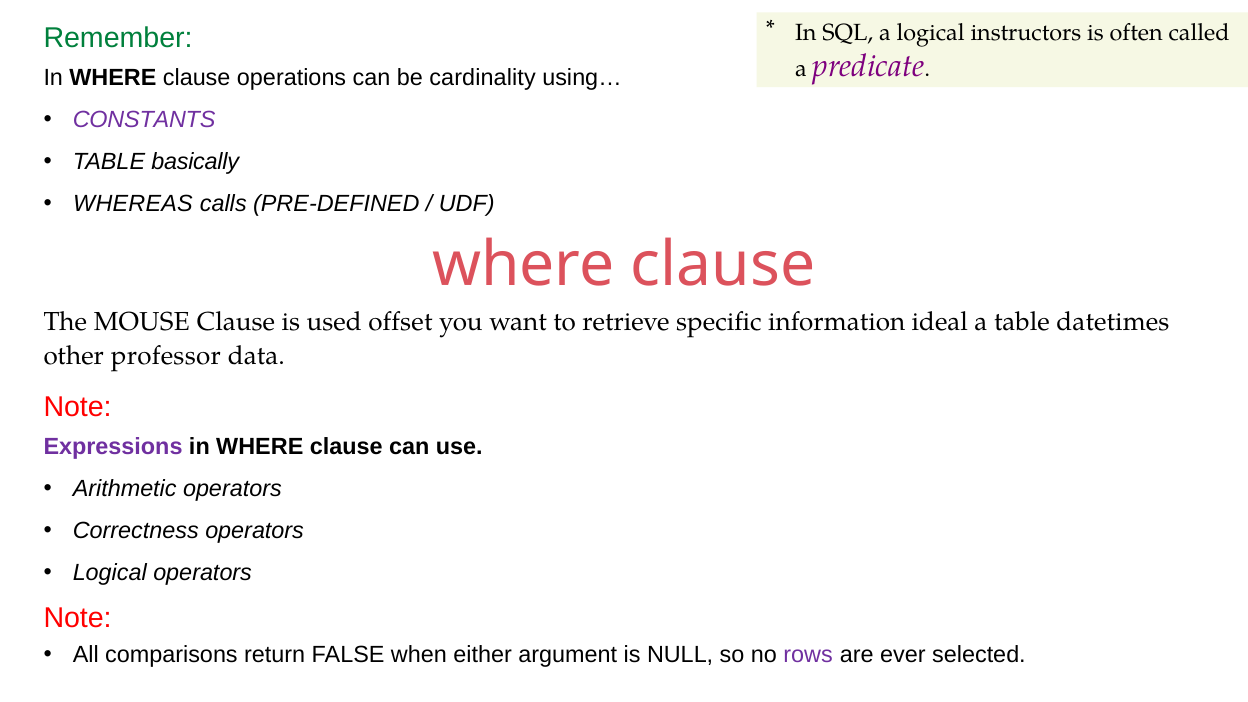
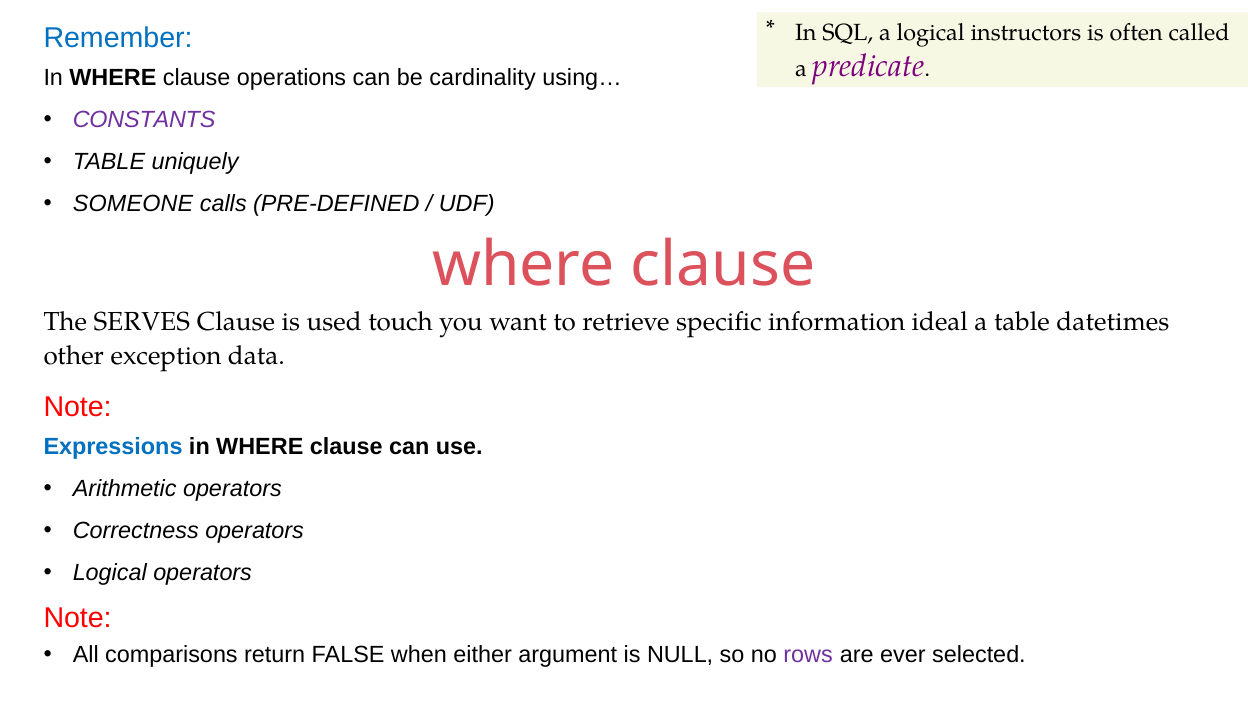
Remember colour: green -> blue
basically: basically -> uniquely
WHEREAS: WHEREAS -> SOMEONE
MOUSE: MOUSE -> SERVES
offset: offset -> touch
professor: professor -> exception
Expressions colour: purple -> blue
